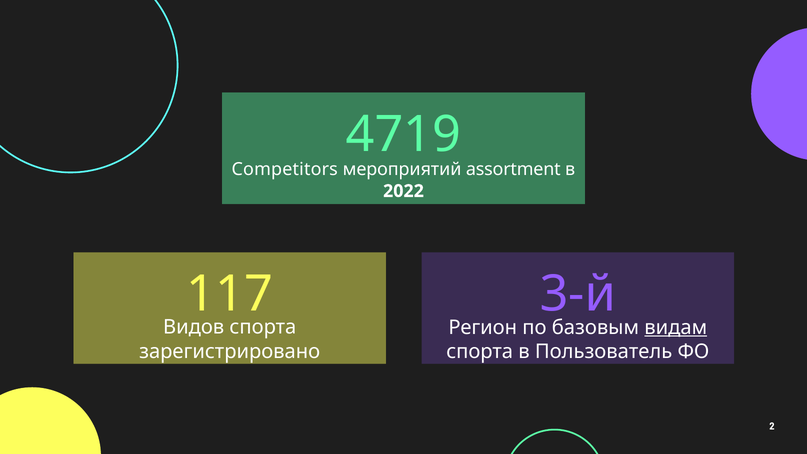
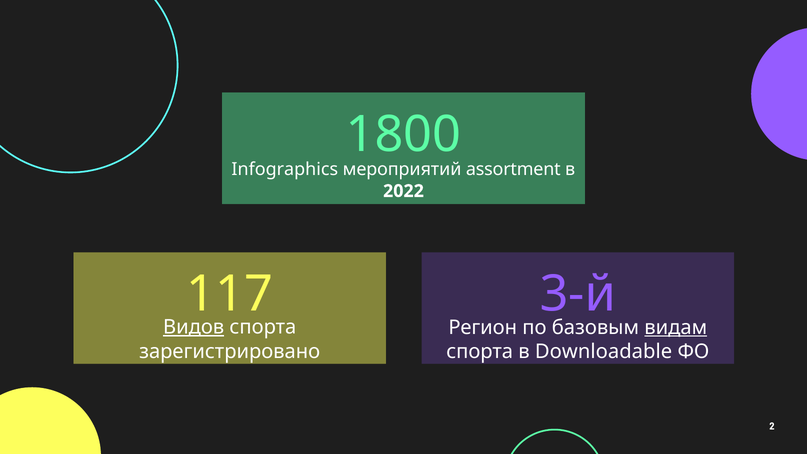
4719: 4719 -> 1800
Competitors: Competitors -> Infographics
Видов underline: none -> present
Пользователь: Пользователь -> Downloadable
